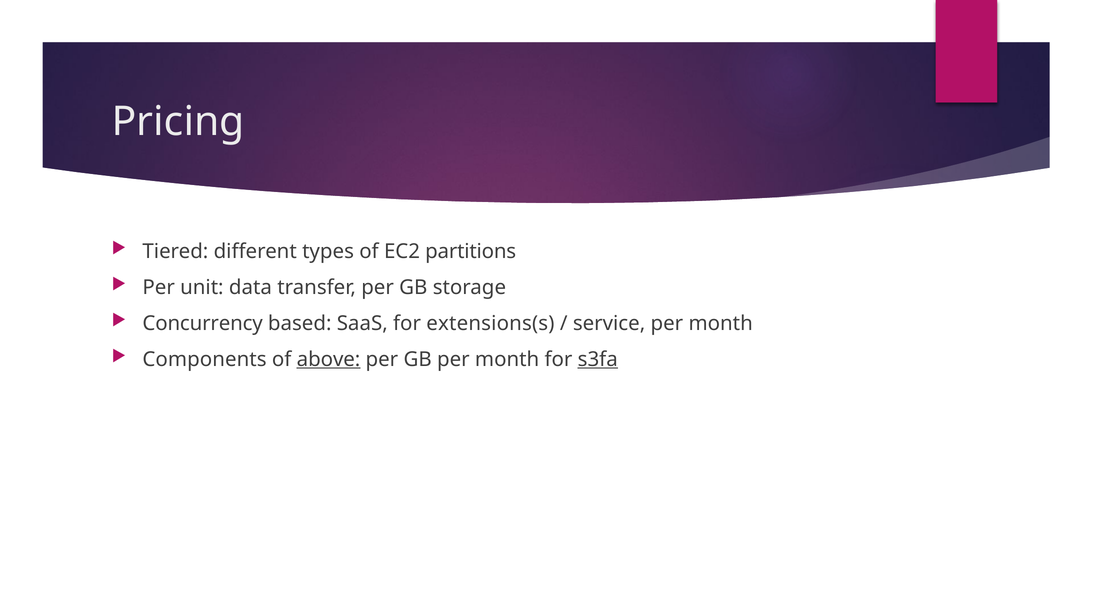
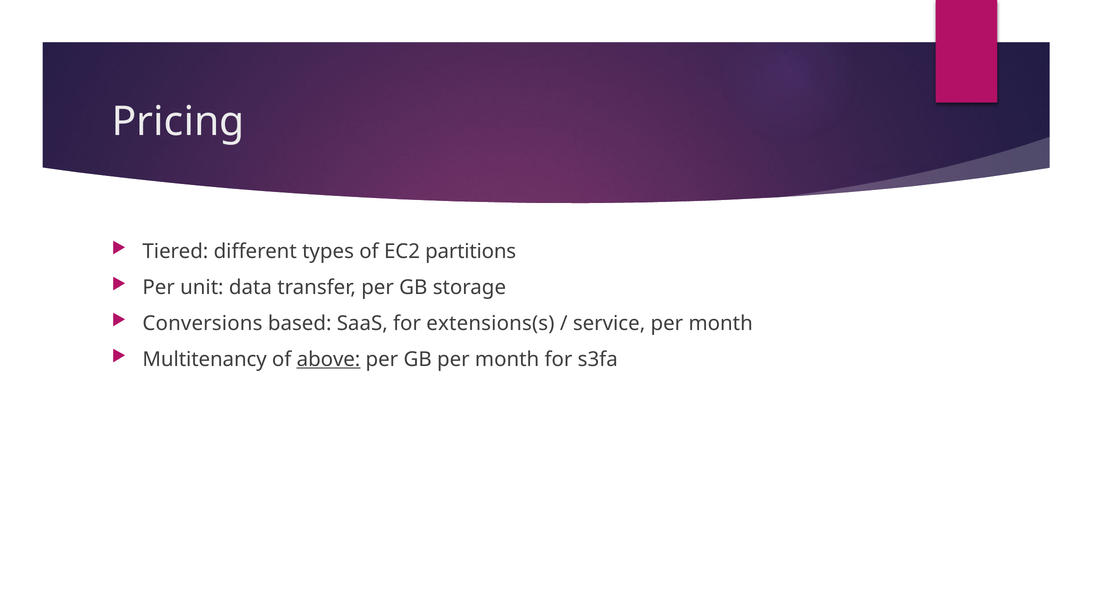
Concurrency: Concurrency -> Conversions
Components: Components -> Multitenancy
s3fa underline: present -> none
